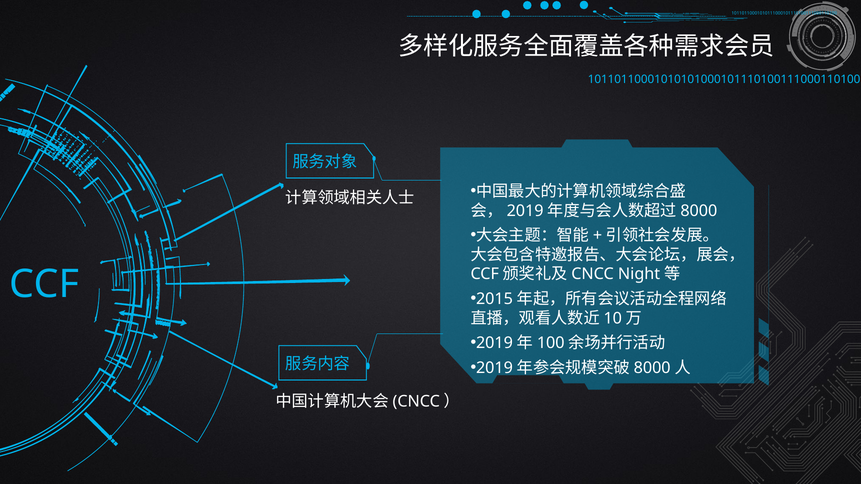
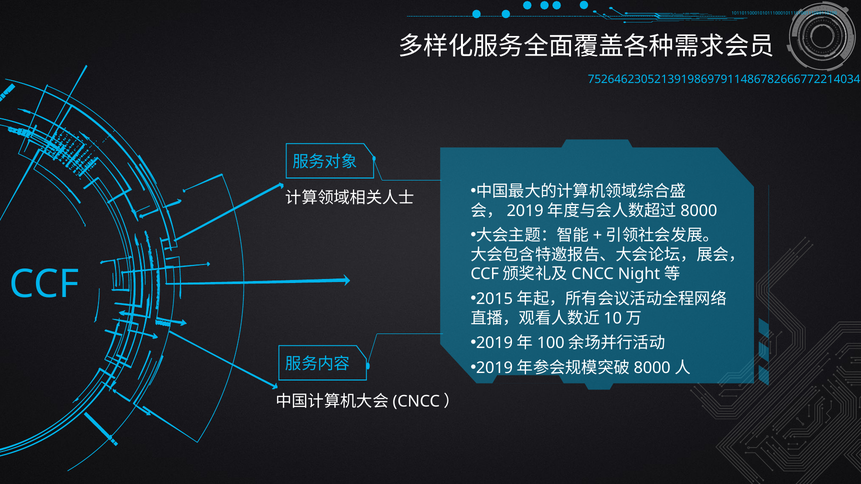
10110110001010101000101110100111000110100: 10110110001010101000101110100111000110100 -> 75264623052139198697911486782666772214034
